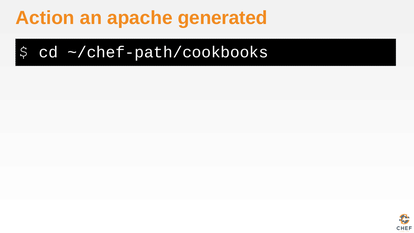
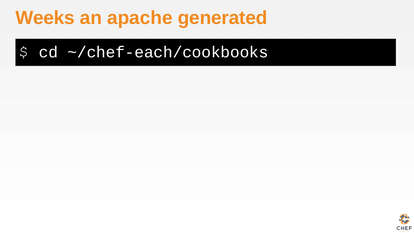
Action: Action -> Weeks
~/chef-path/cookbooks: ~/chef-path/cookbooks -> ~/chef-each/cookbooks
